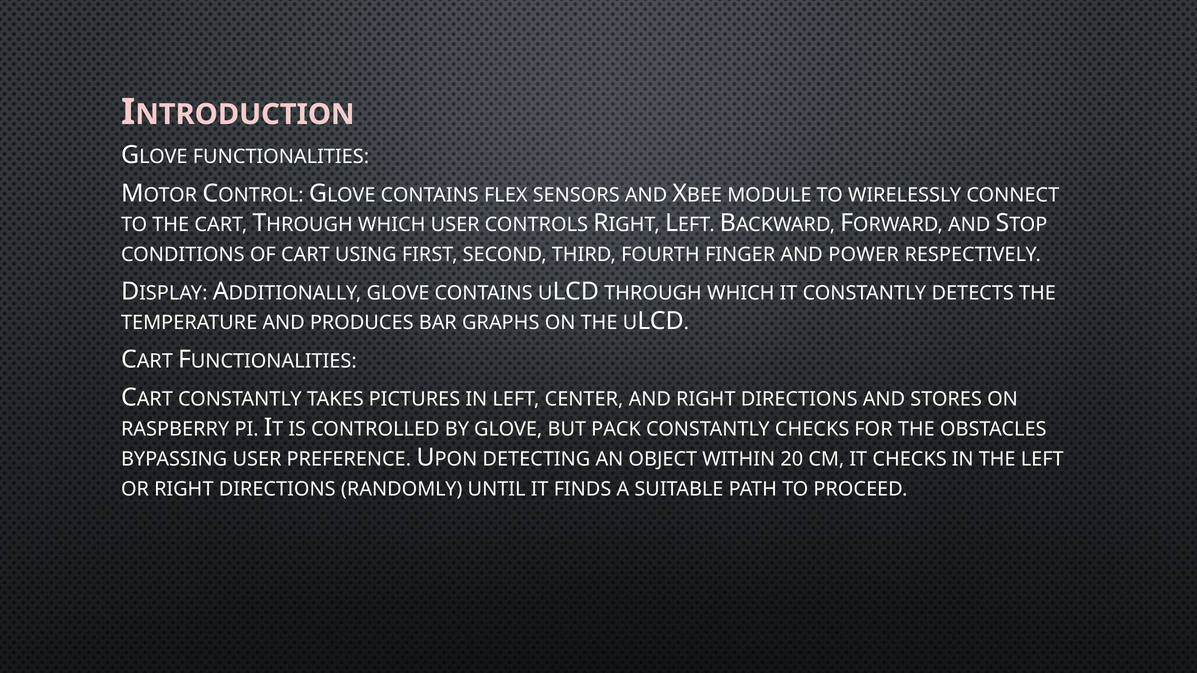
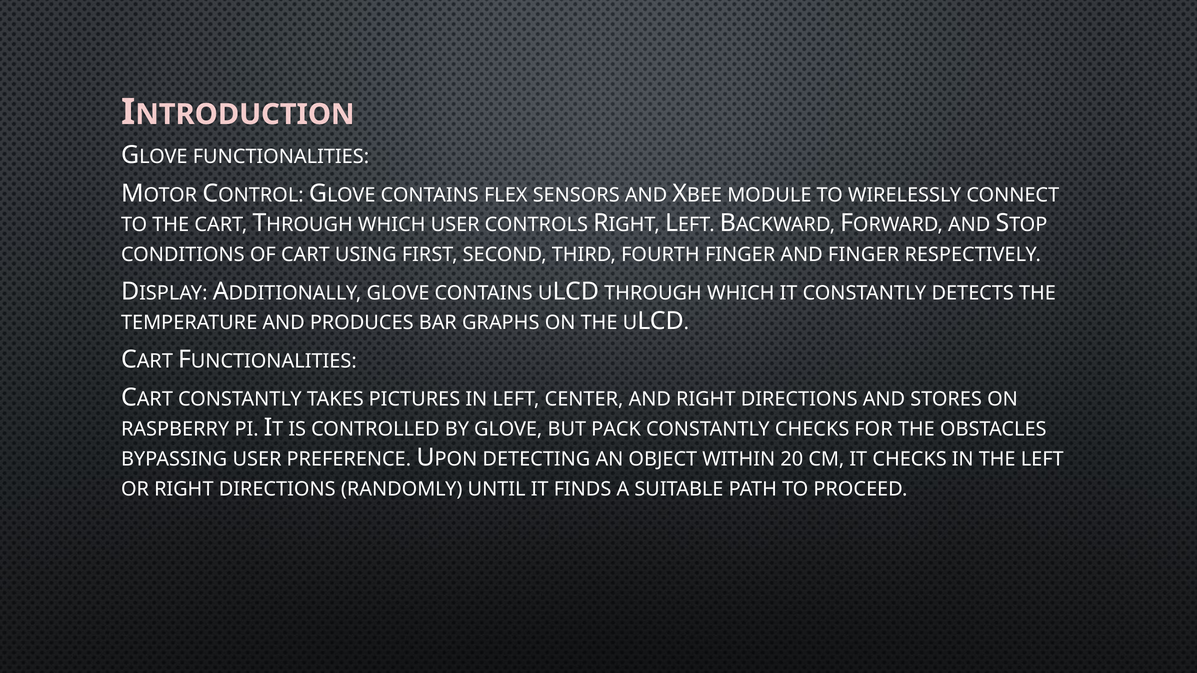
AND POWER: POWER -> FINGER
